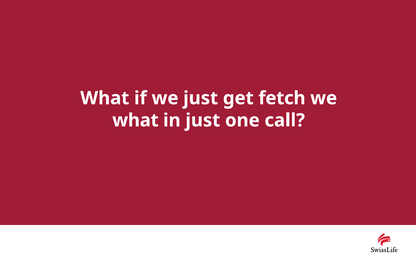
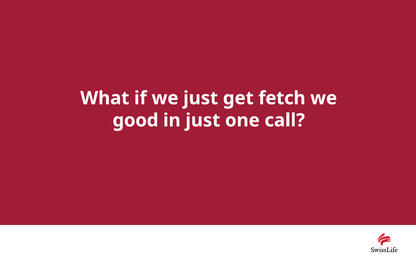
what at (135, 120): what -> good
